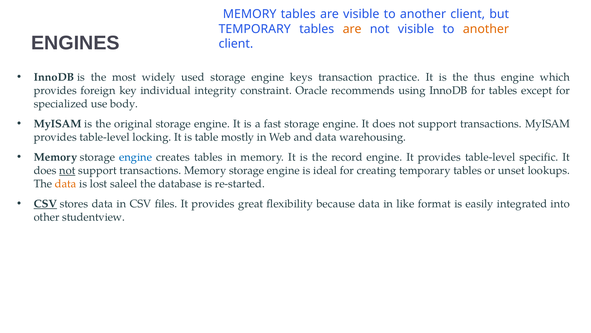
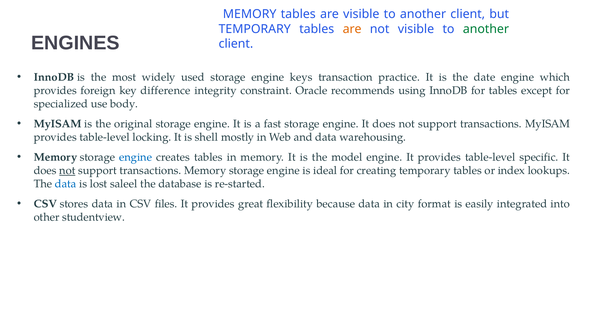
another at (486, 29) colour: orange -> green
thus: thus -> date
individual: individual -> difference
table: table -> shell
record: record -> model
unset: unset -> index
data at (66, 183) colour: orange -> blue
CSV at (45, 203) underline: present -> none
like: like -> city
